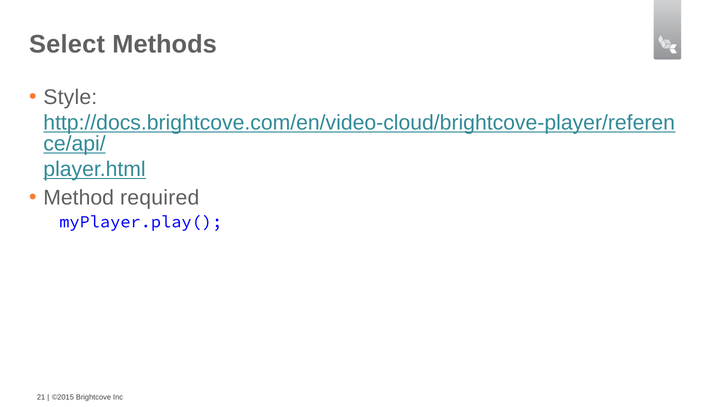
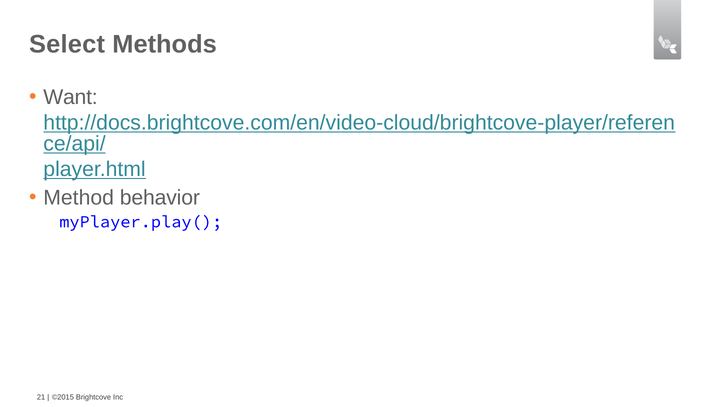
Style: Style -> Want
required: required -> behavior
